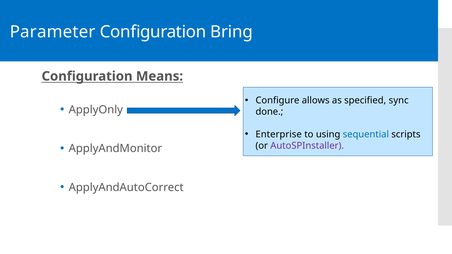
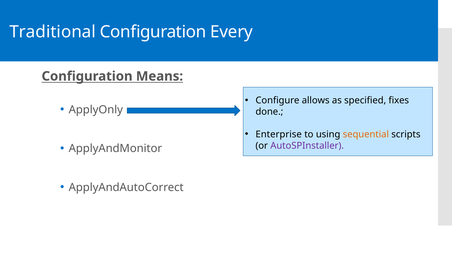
Parameter: Parameter -> Traditional
Bring: Bring -> Every
sync: sync -> fixes
sequential colour: blue -> orange
